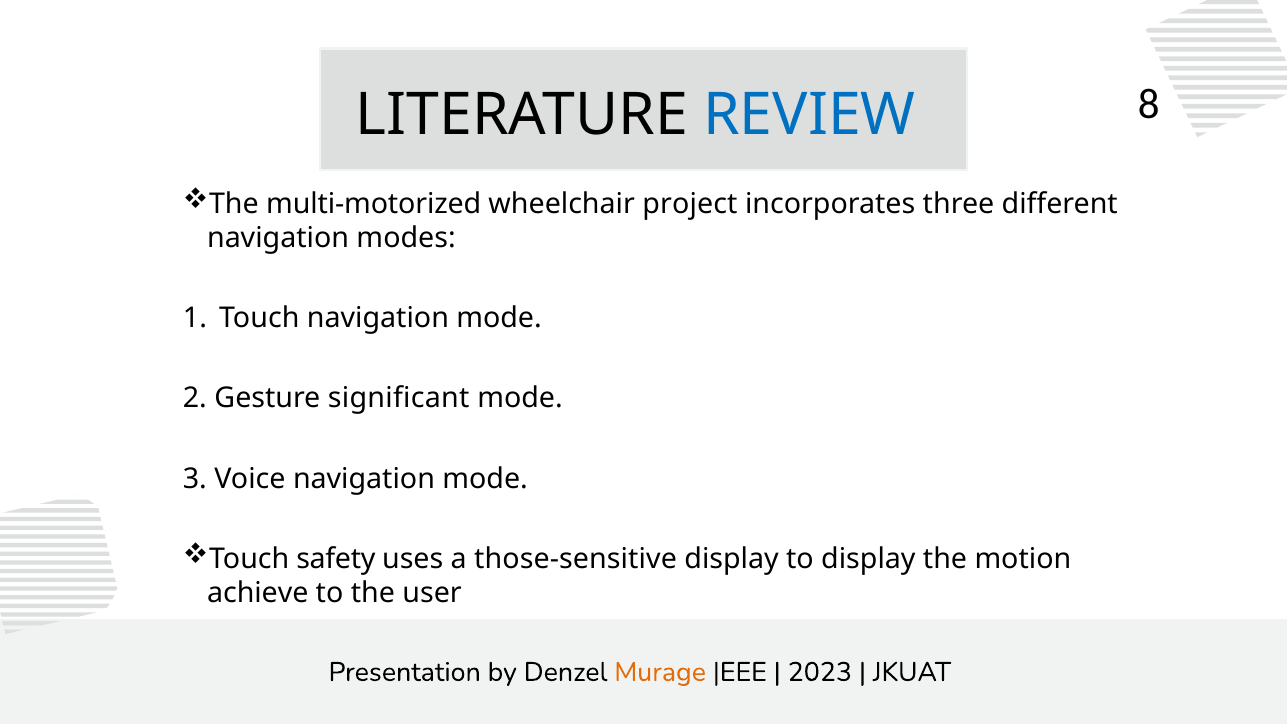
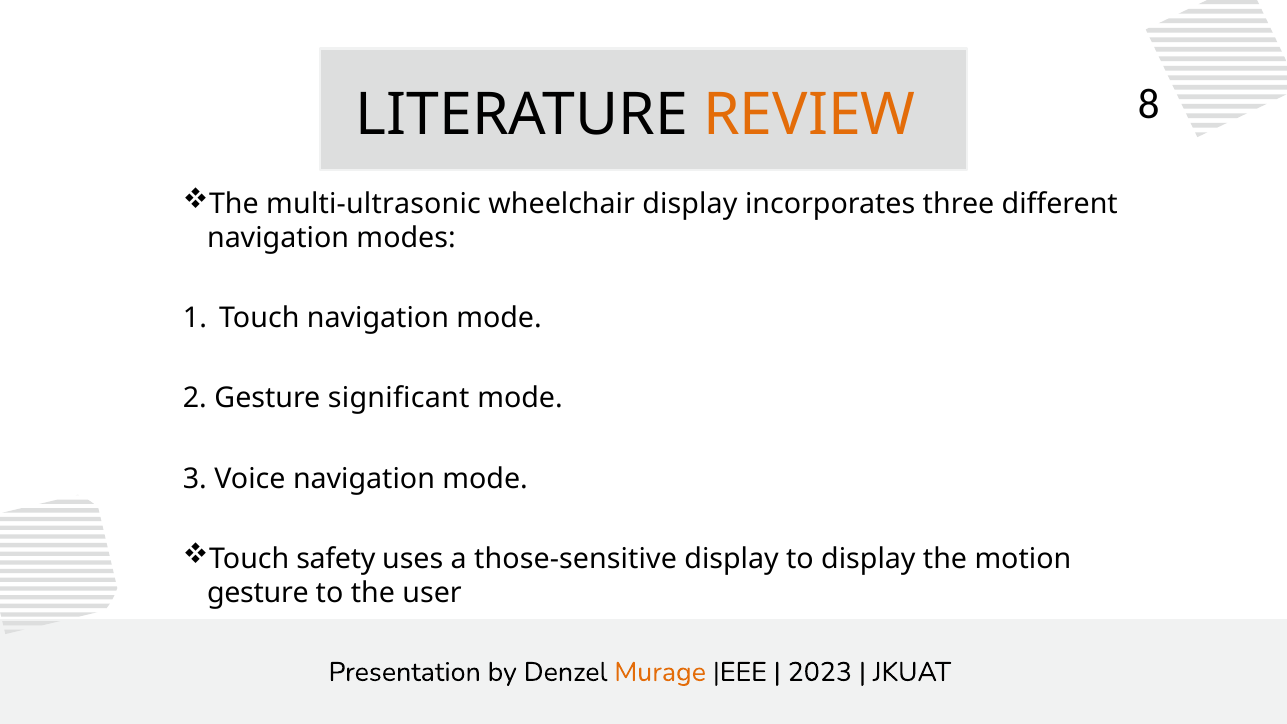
REVIEW colour: blue -> orange
multi-motorized: multi-motorized -> multi-ultrasonic
wheelchair project: project -> display
achieve at (258, 593): achieve -> gesture
